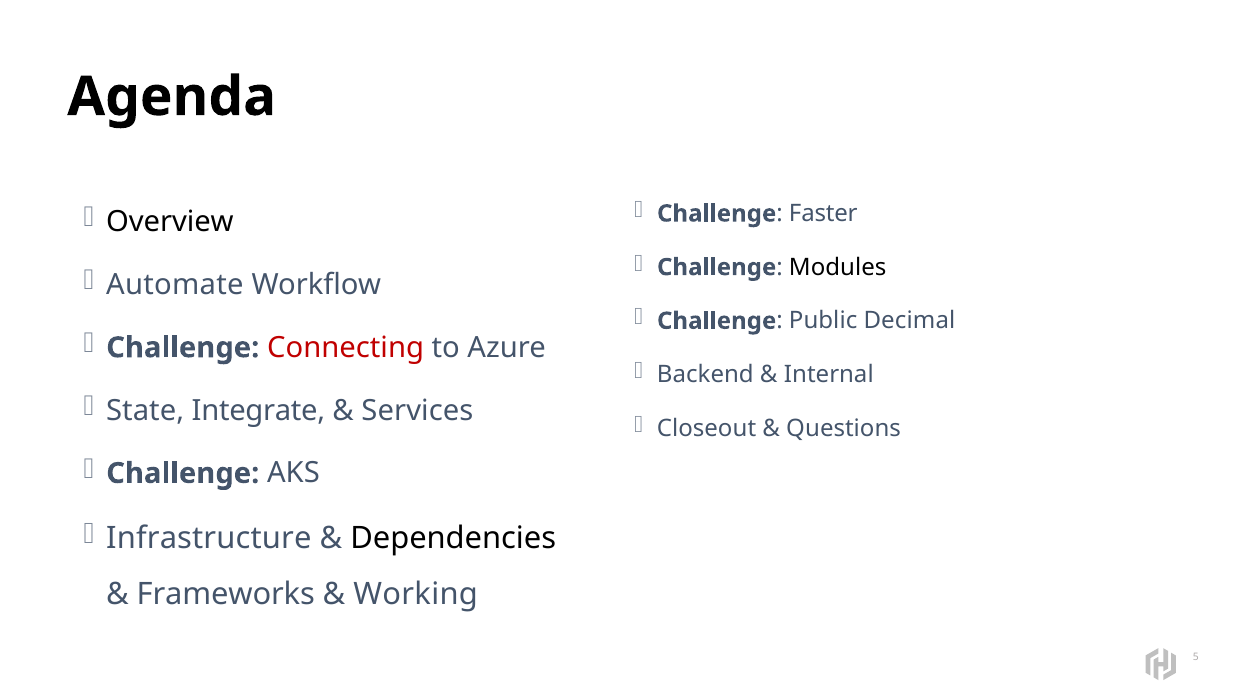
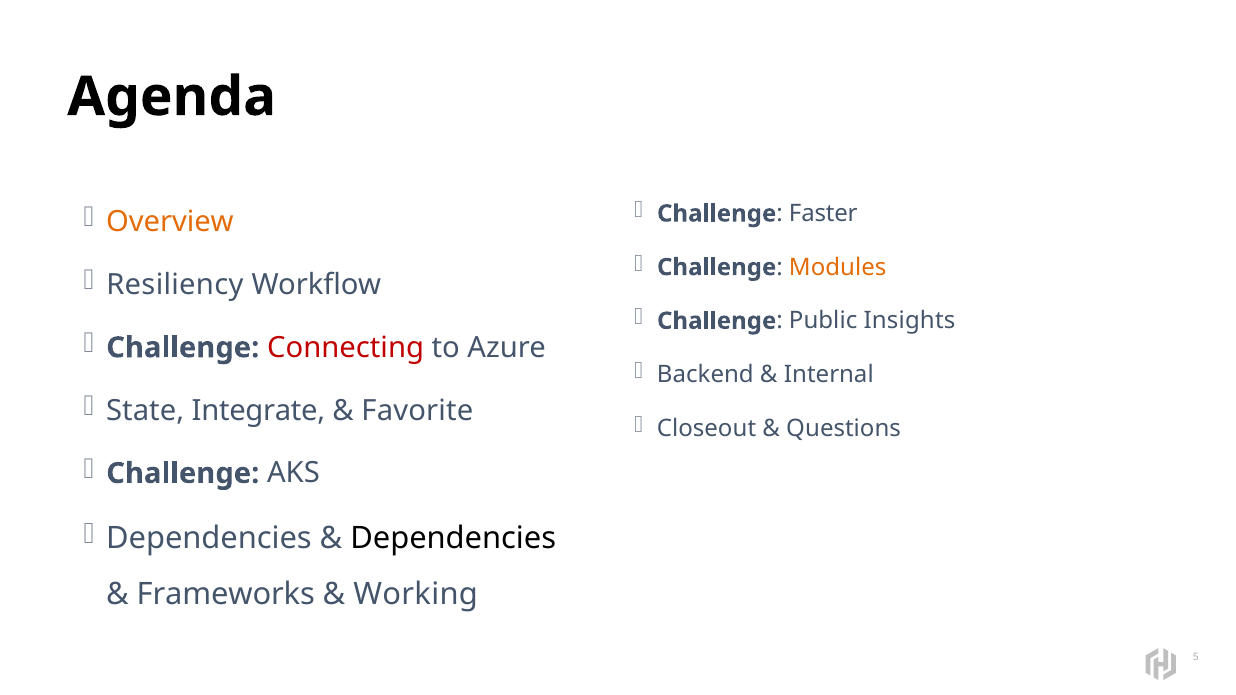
Overview colour: black -> orange
Modules colour: black -> orange
Automate: Automate -> Resiliency
Decimal: Decimal -> Insights
Services: Services -> Favorite
Infrastructure at (209, 539): Infrastructure -> Dependencies
